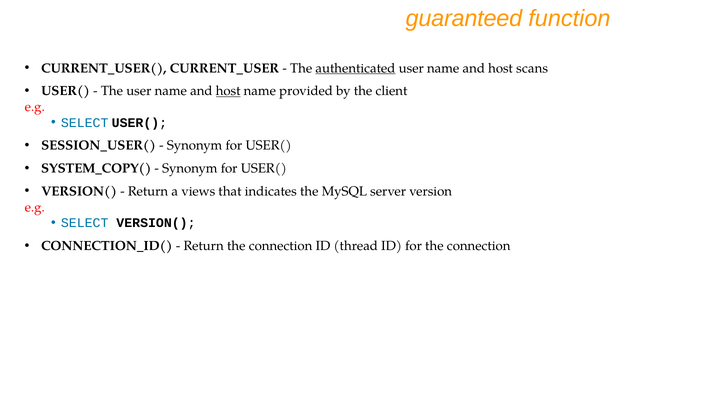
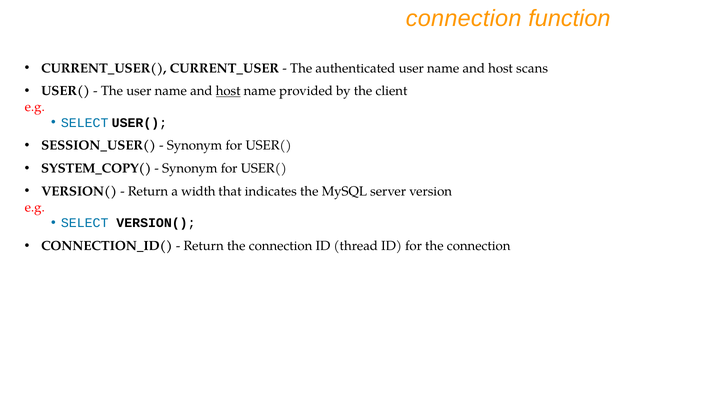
guaranteed at (464, 18): guaranteed -> connection
authenticated underline: present -> none
views: views -> width
